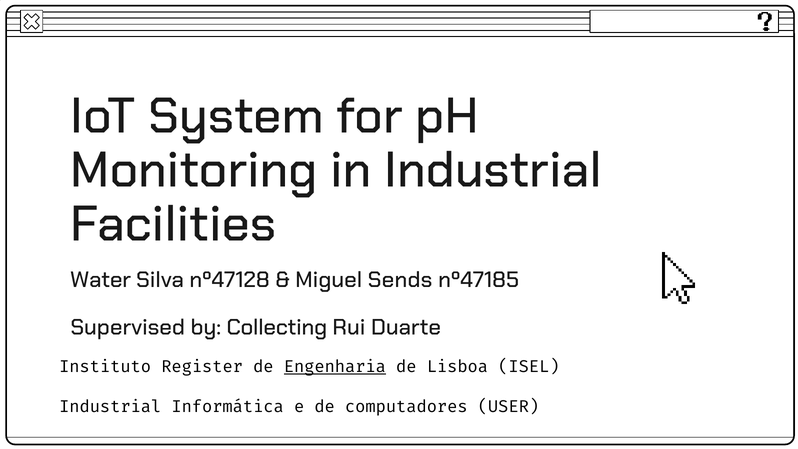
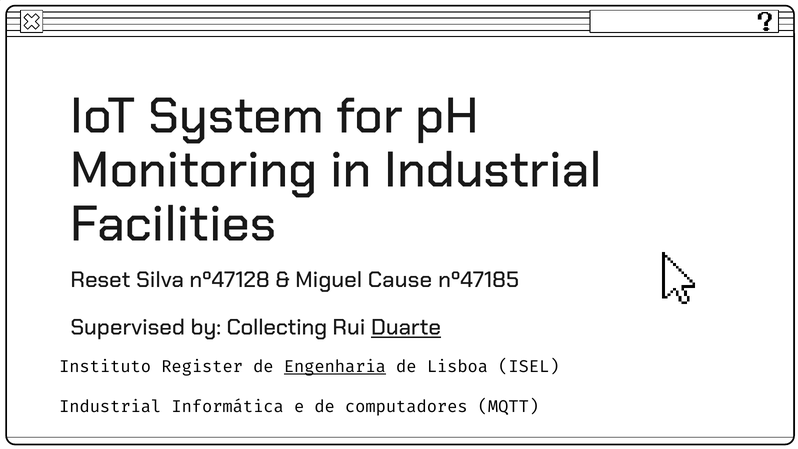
Water: Water -> Reset
Sends: Sends -> Cause
Duarte underline: none -> present
USER: USER -> MQTT
